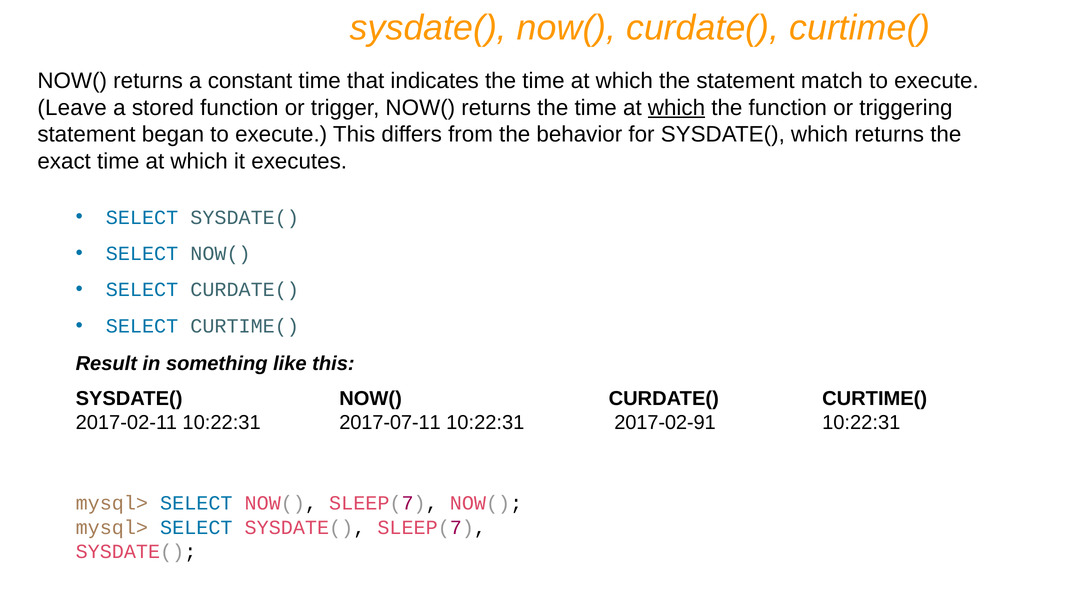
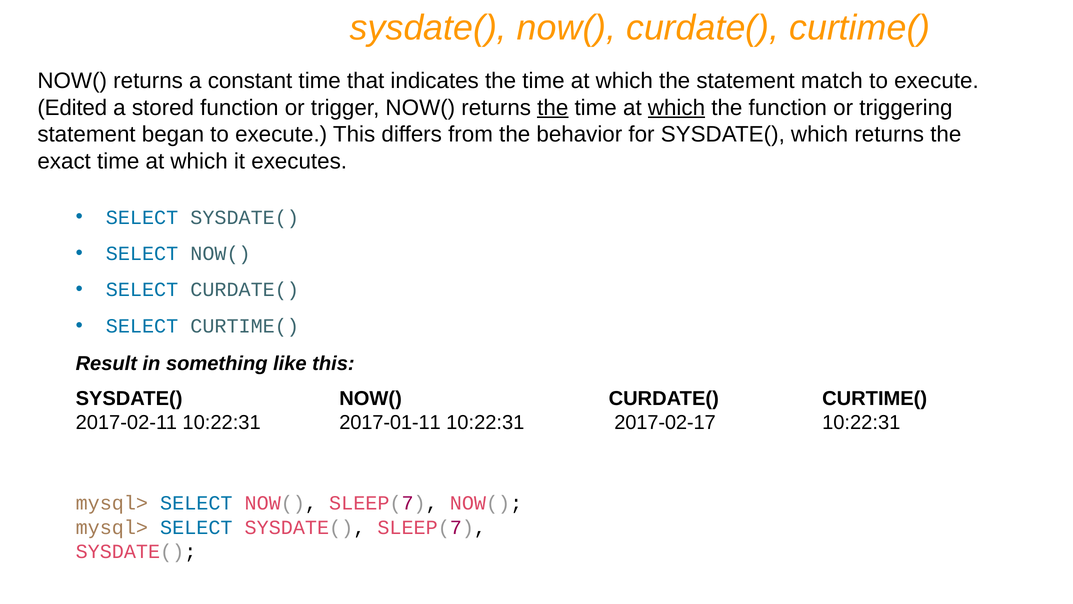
Leave: Leave -> Edited
the at (553, 108) underline: none -> present
2017-07-11: 2017-07-11 -> 2017-01-11
2017-02-91: 2017-02-91 -> 2017-02-17
